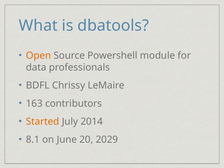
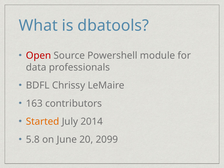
Open colour: orange -> red
8.1: 8.1 -> 5.8
2029: 2029 -> 2099
